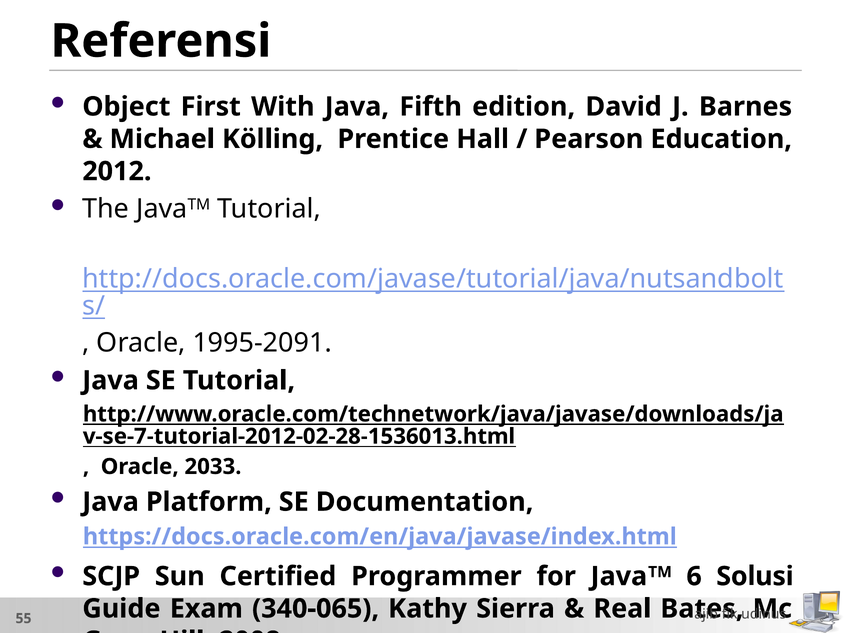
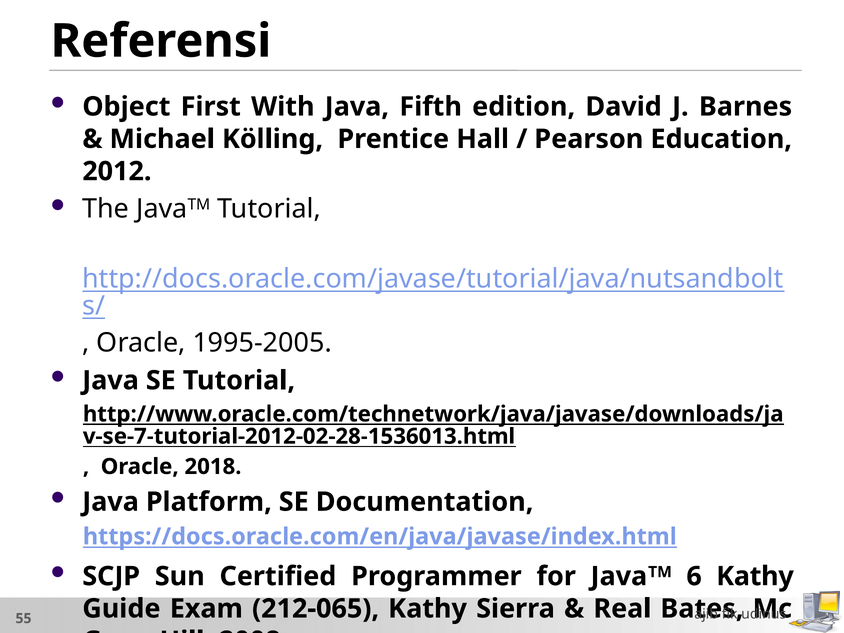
1995-2091: 1995-2091 -> 1995-2005
2033: 2033 -> 2018
6 Solusi: Solusi -> Kathy
340-065: 340-065 -> 212-065
